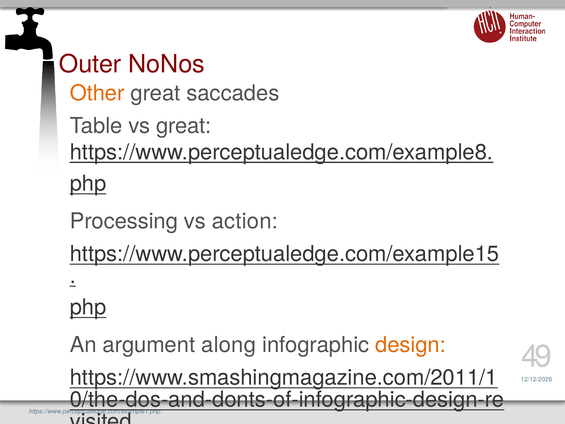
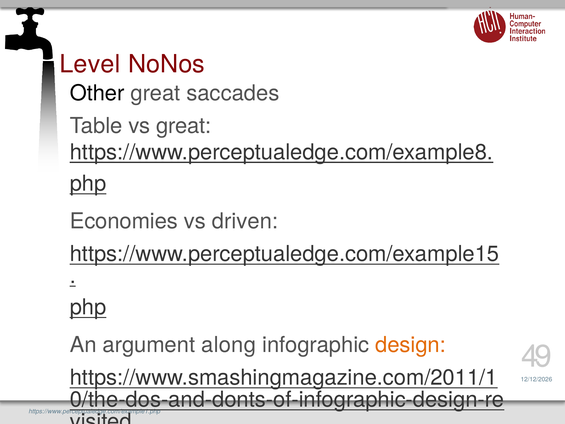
Outer: Outer -> Level
Other colour: orange -> black
Processing: Processing -> Economies
action: action -> driven
